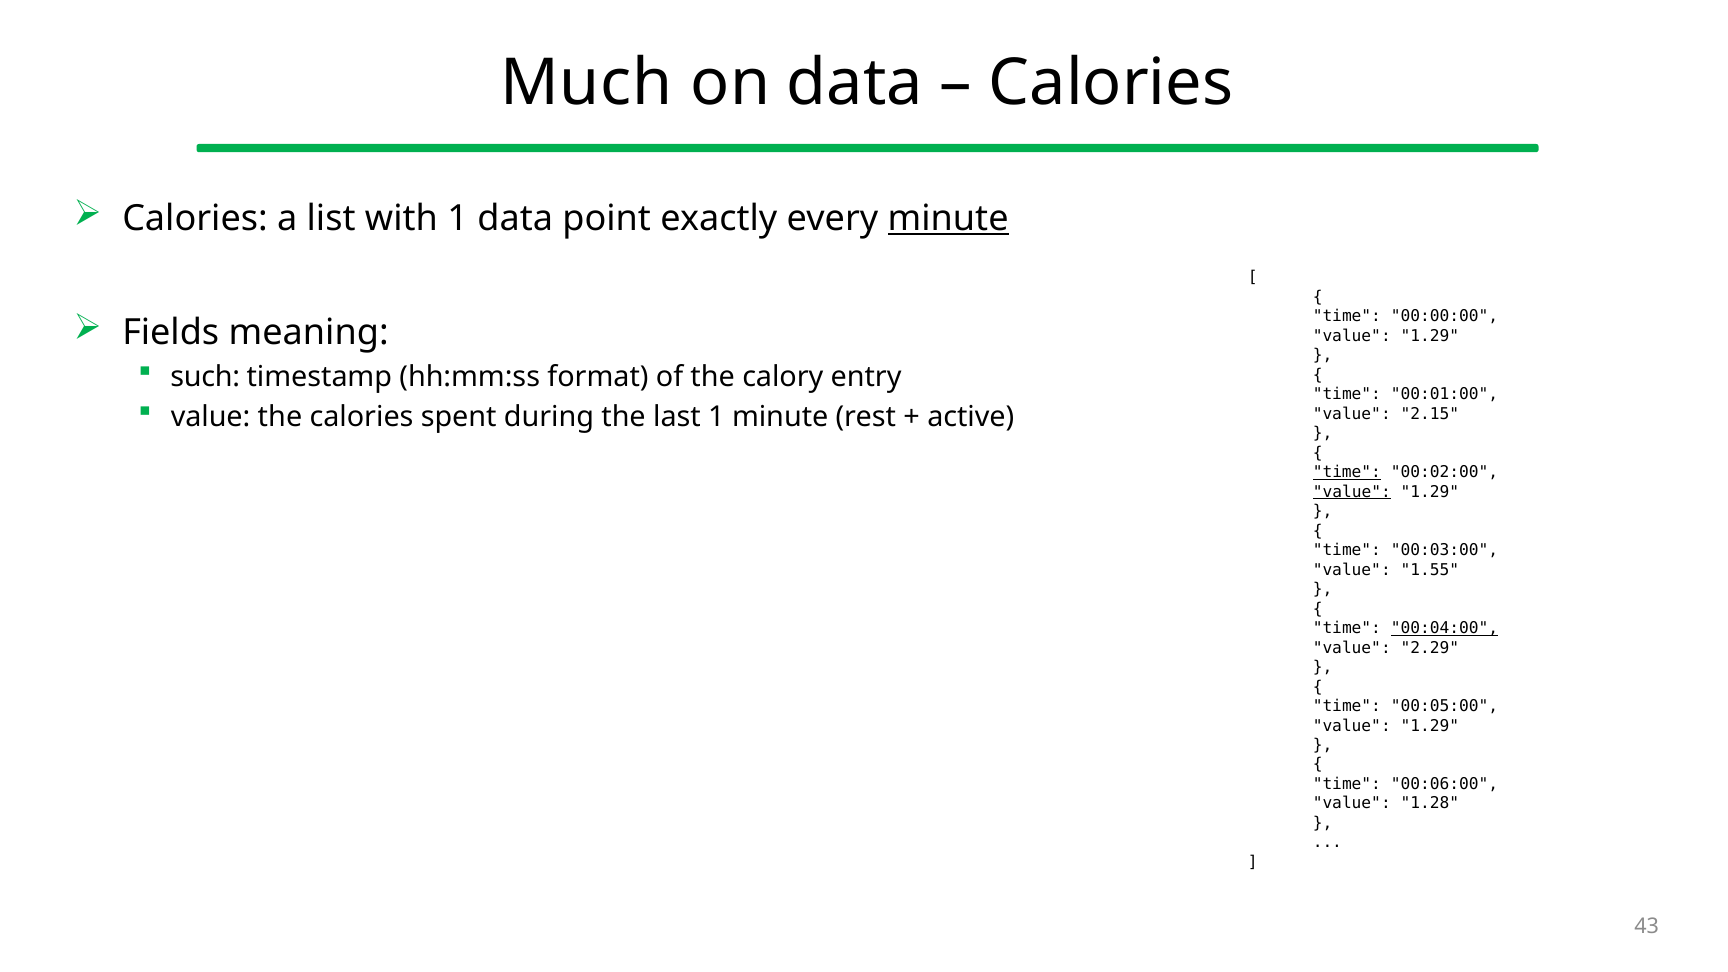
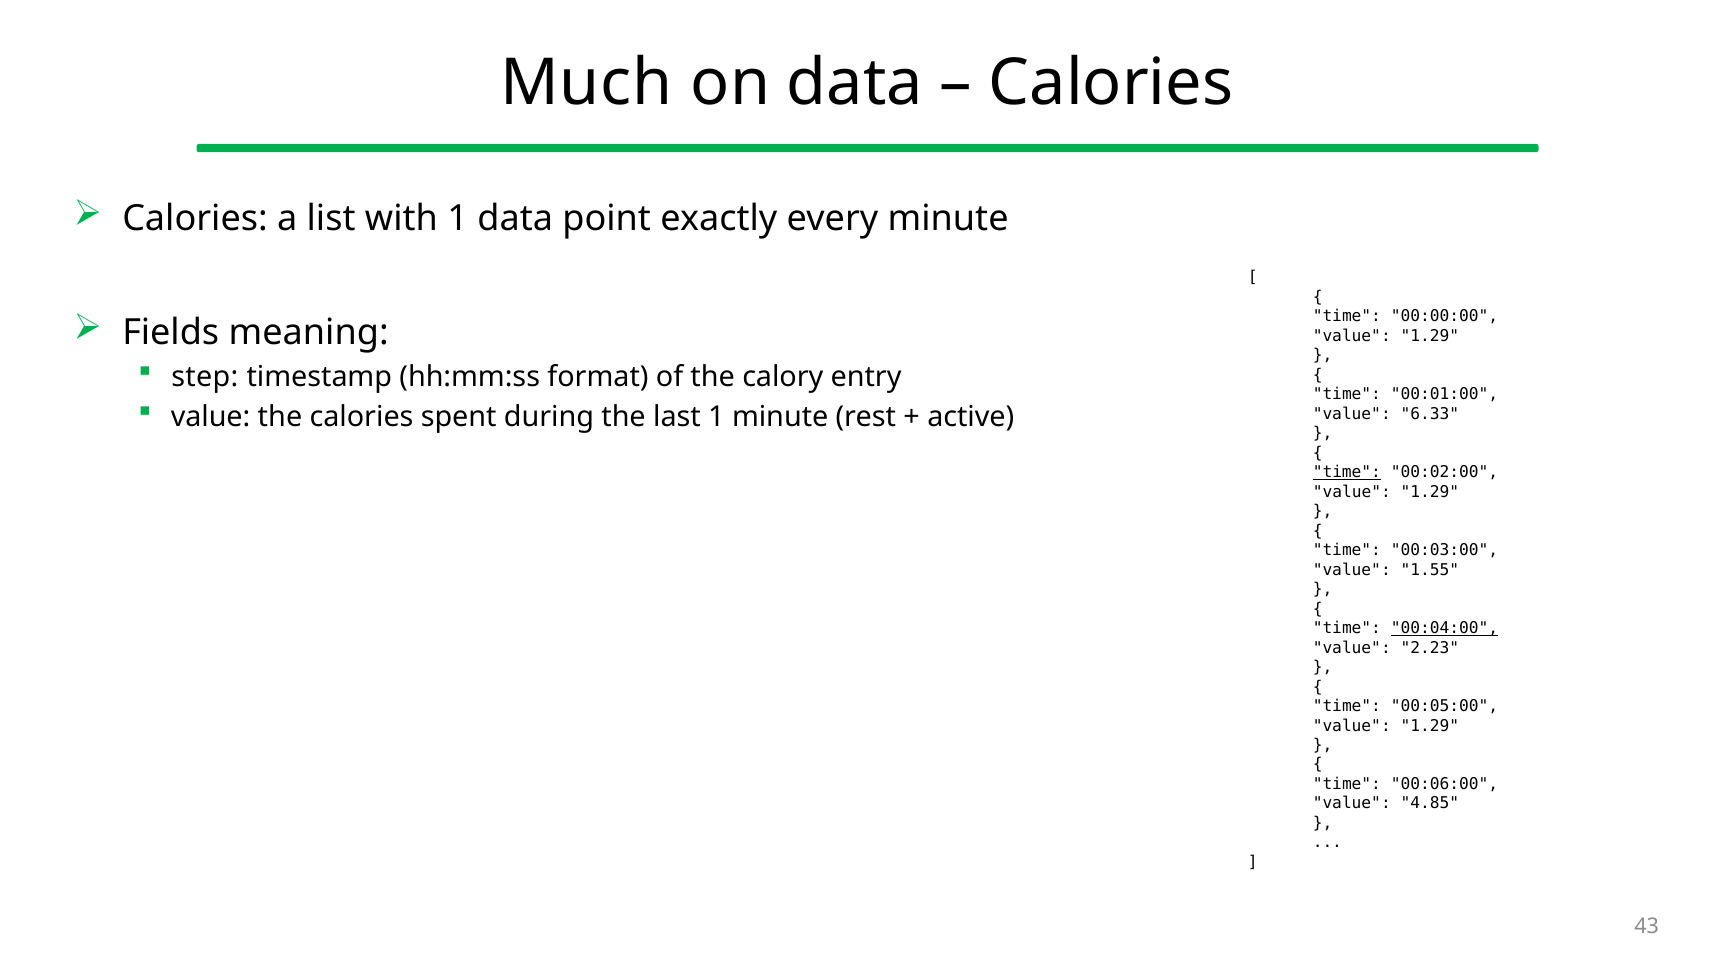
minute at (948, 219) underline: present -> none
such: such -> step
2.15: 2.15 -> 6.33
value at (1352, 492) underline: present -> none
2.29: 2.29 -> 2.23
1.28: 1.28 -> 4.85
